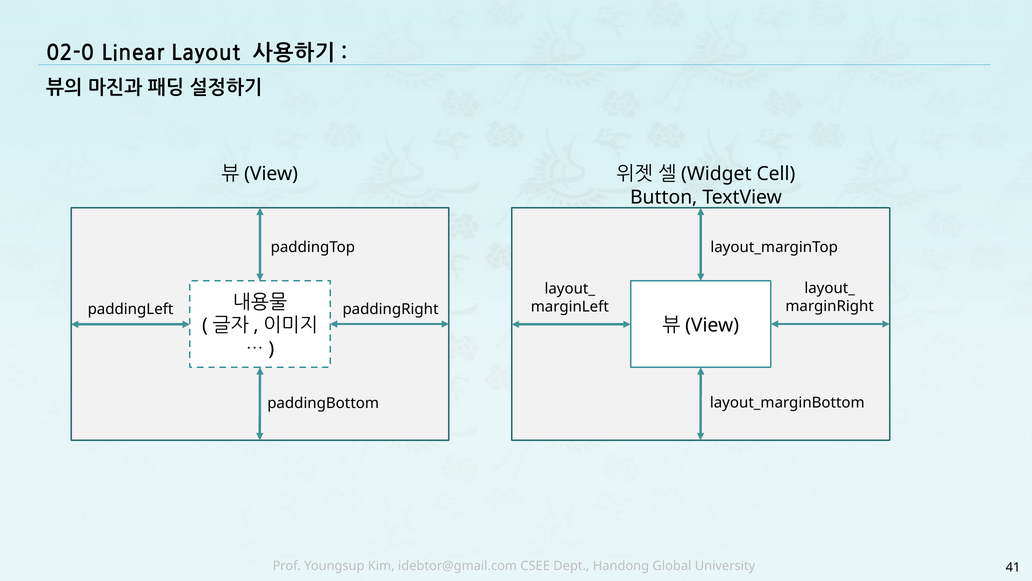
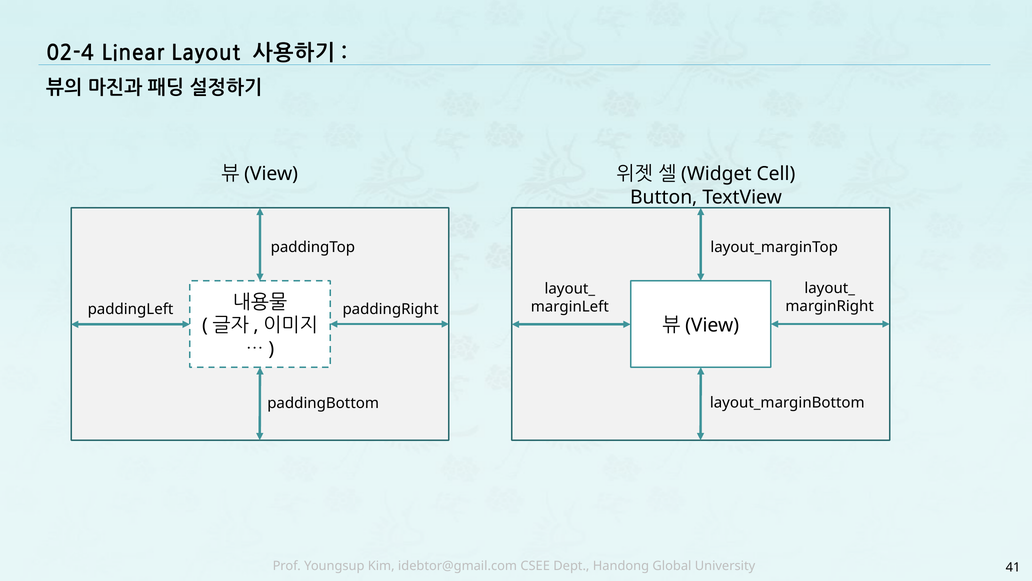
02-0: 02-0 -> 02-4
